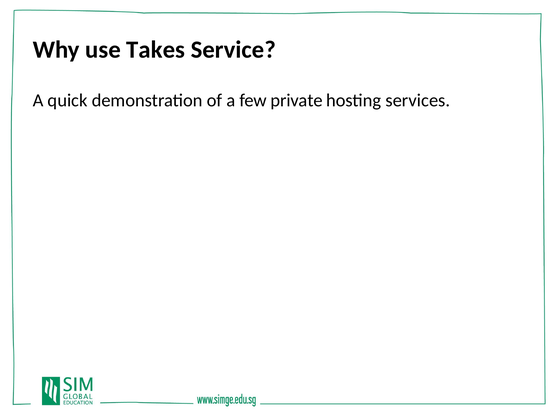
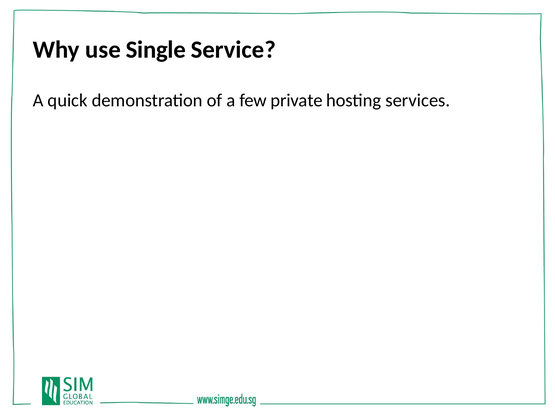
Takes: Takes -> Single
